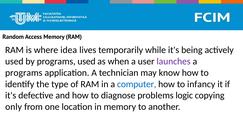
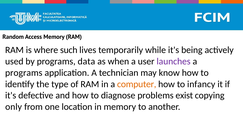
idea: idea -> such
programs used: used -> data
computer colour: blue -> orange
logic: logic -> exist
